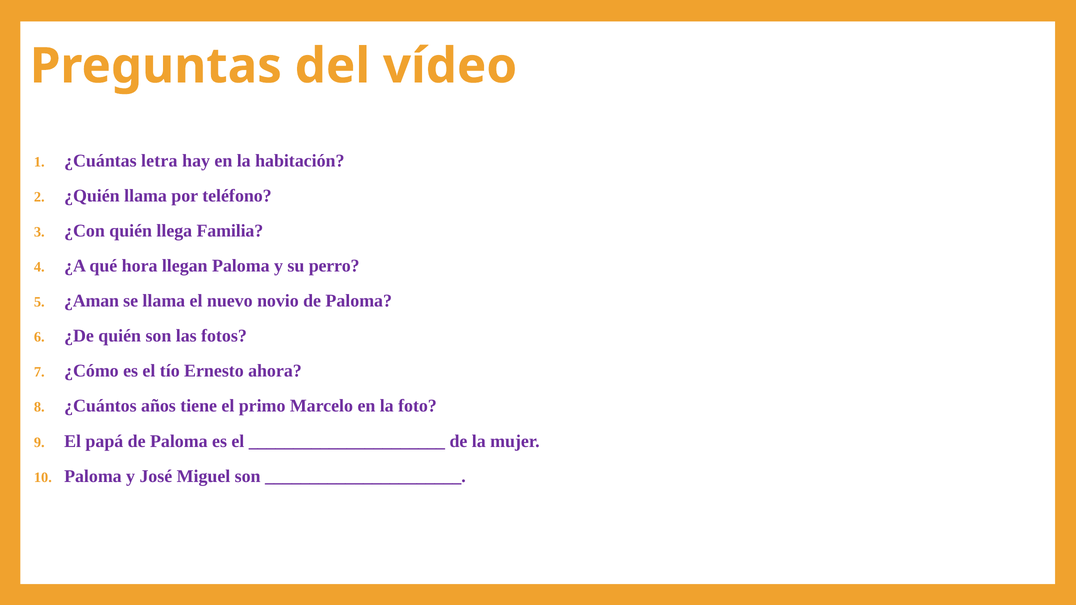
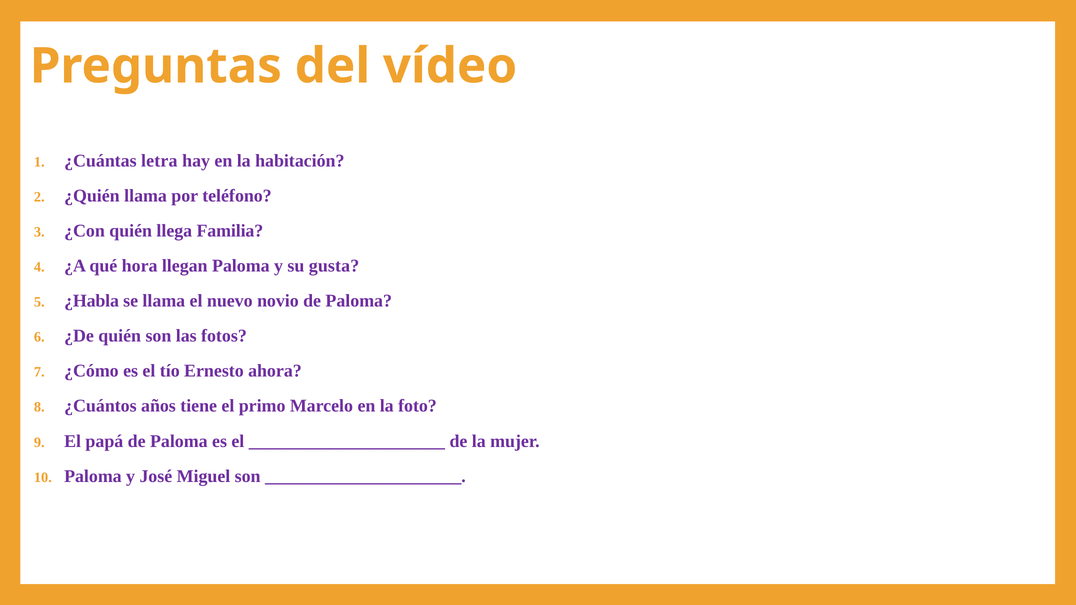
perro: perro -> gusta
¿Aman: ¿Aman -> ¿Habla
